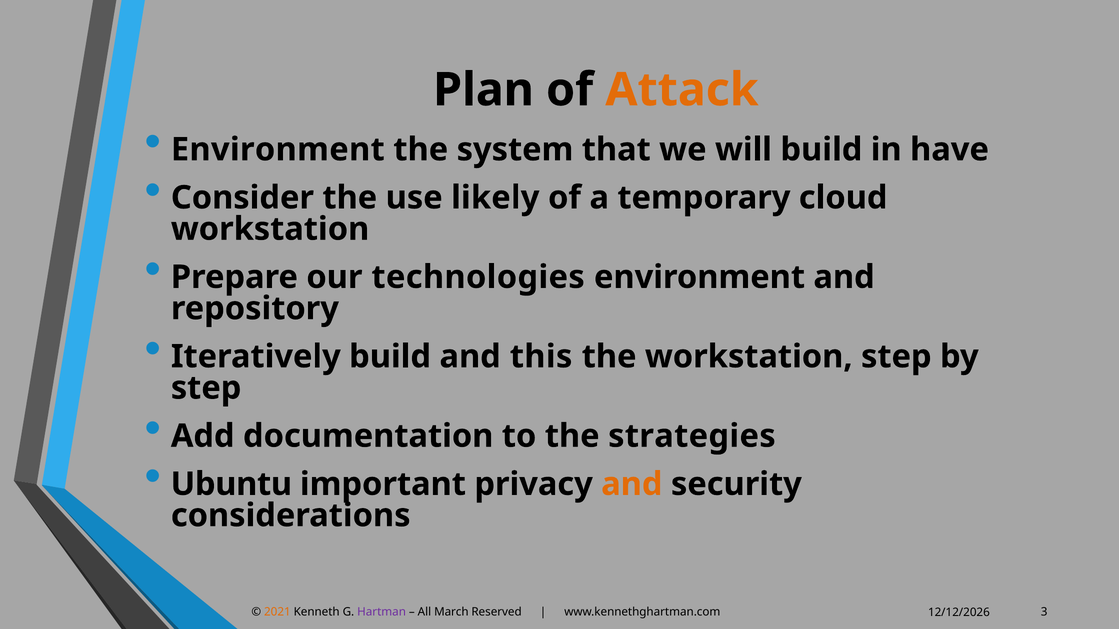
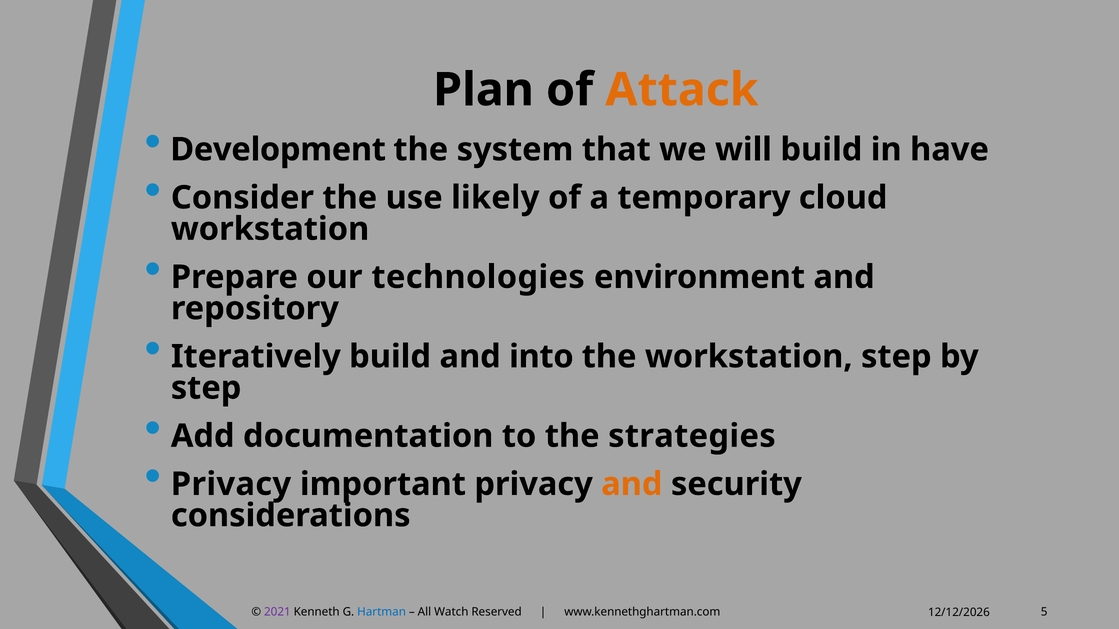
Environment at (278, 150): Environment -> Development
this: this -> into
Ubuntu at (231, 484): Ubuntu -> Privacy
2021 colour: orange -> purple
Hartman colour: purple -> blue
March: March -> Watch
3: 3 -> 5
